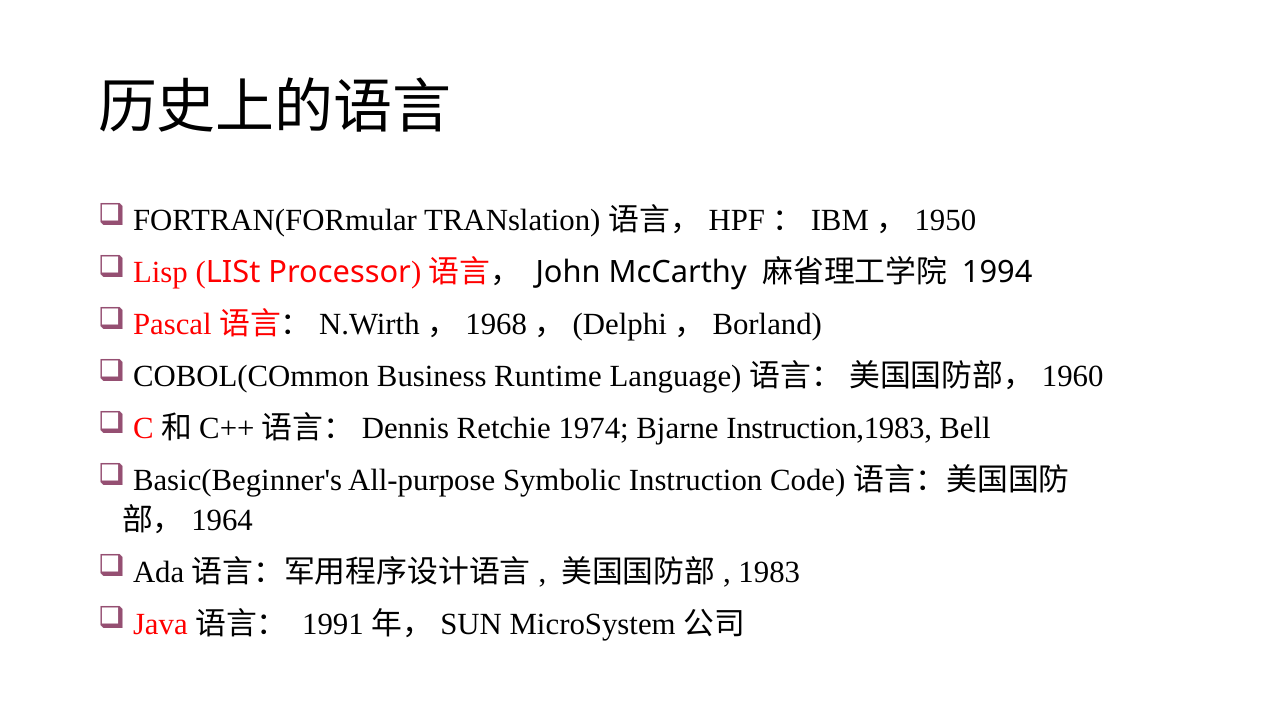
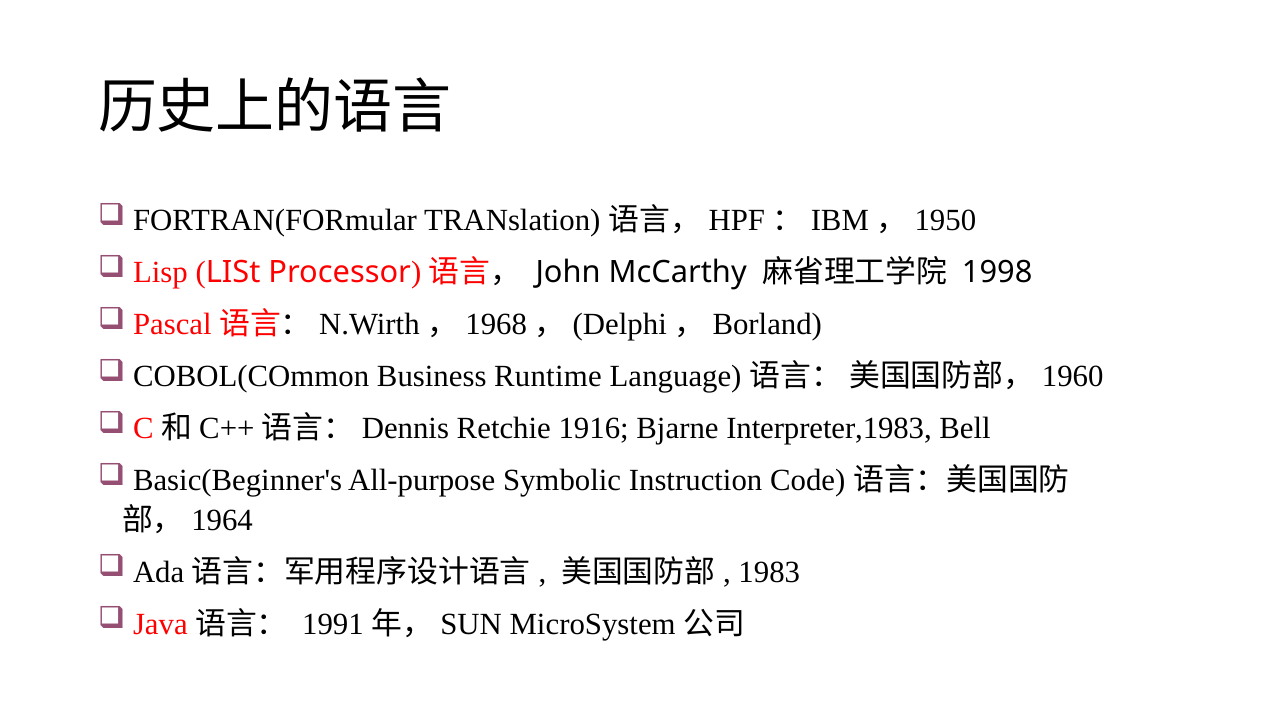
1994: 1994 -> 1998
1974: 1974 -> 1916
Instruction,1983: Instruction,1983 -> Interpreter,1983
